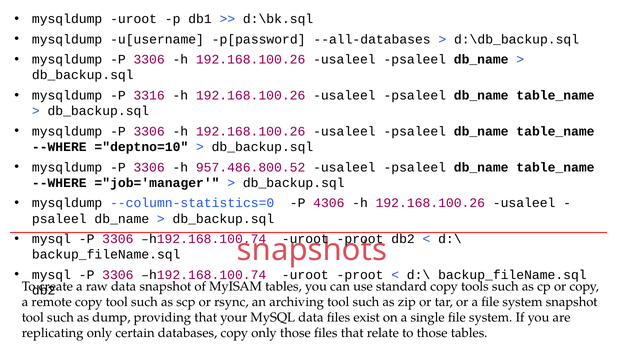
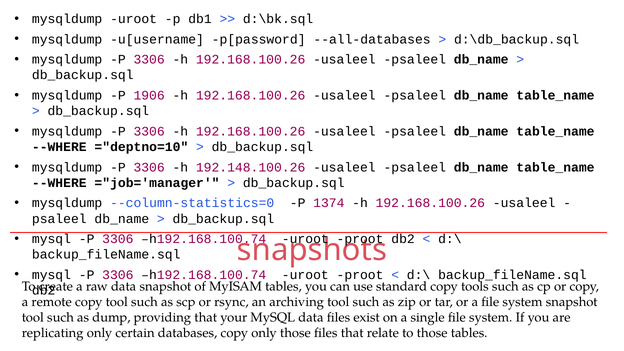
3316: 3316 -> 1906
957.486.800.52: 957.486.800.52 -> 192.148.100.26
4306: 4306 -> 1374
